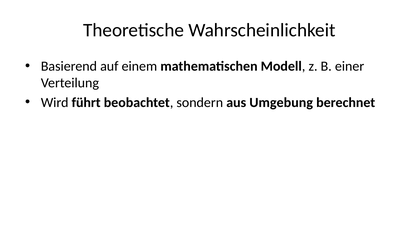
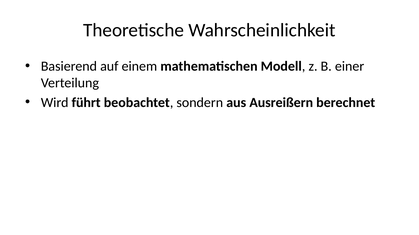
Umgebung: Umgebung -> Ausreißern
